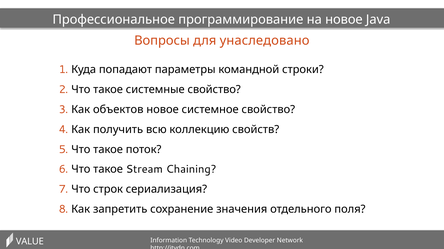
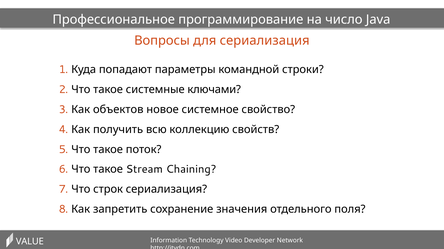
на новое: новое -> число
для унаследовано: унаследовано -> сериализация
системные свойство: свойство -> ключами
